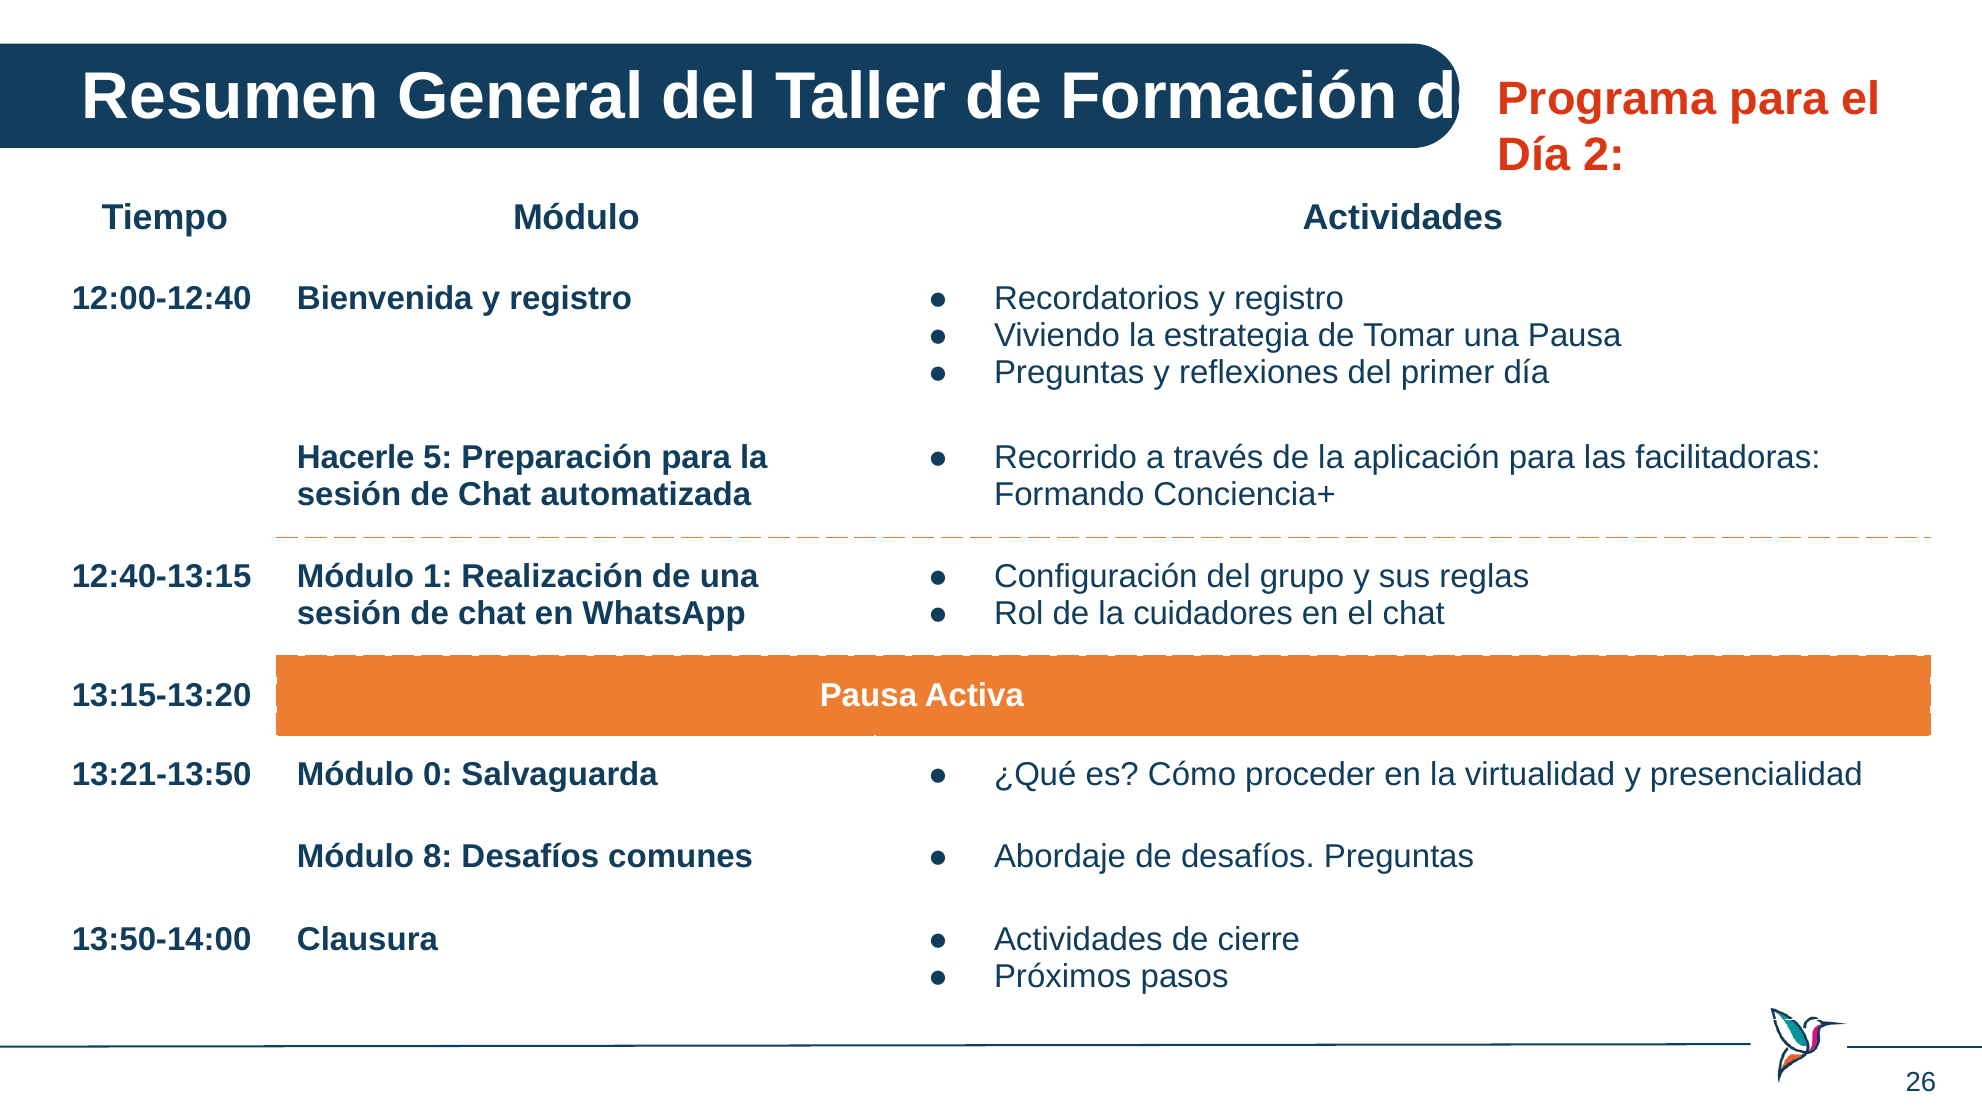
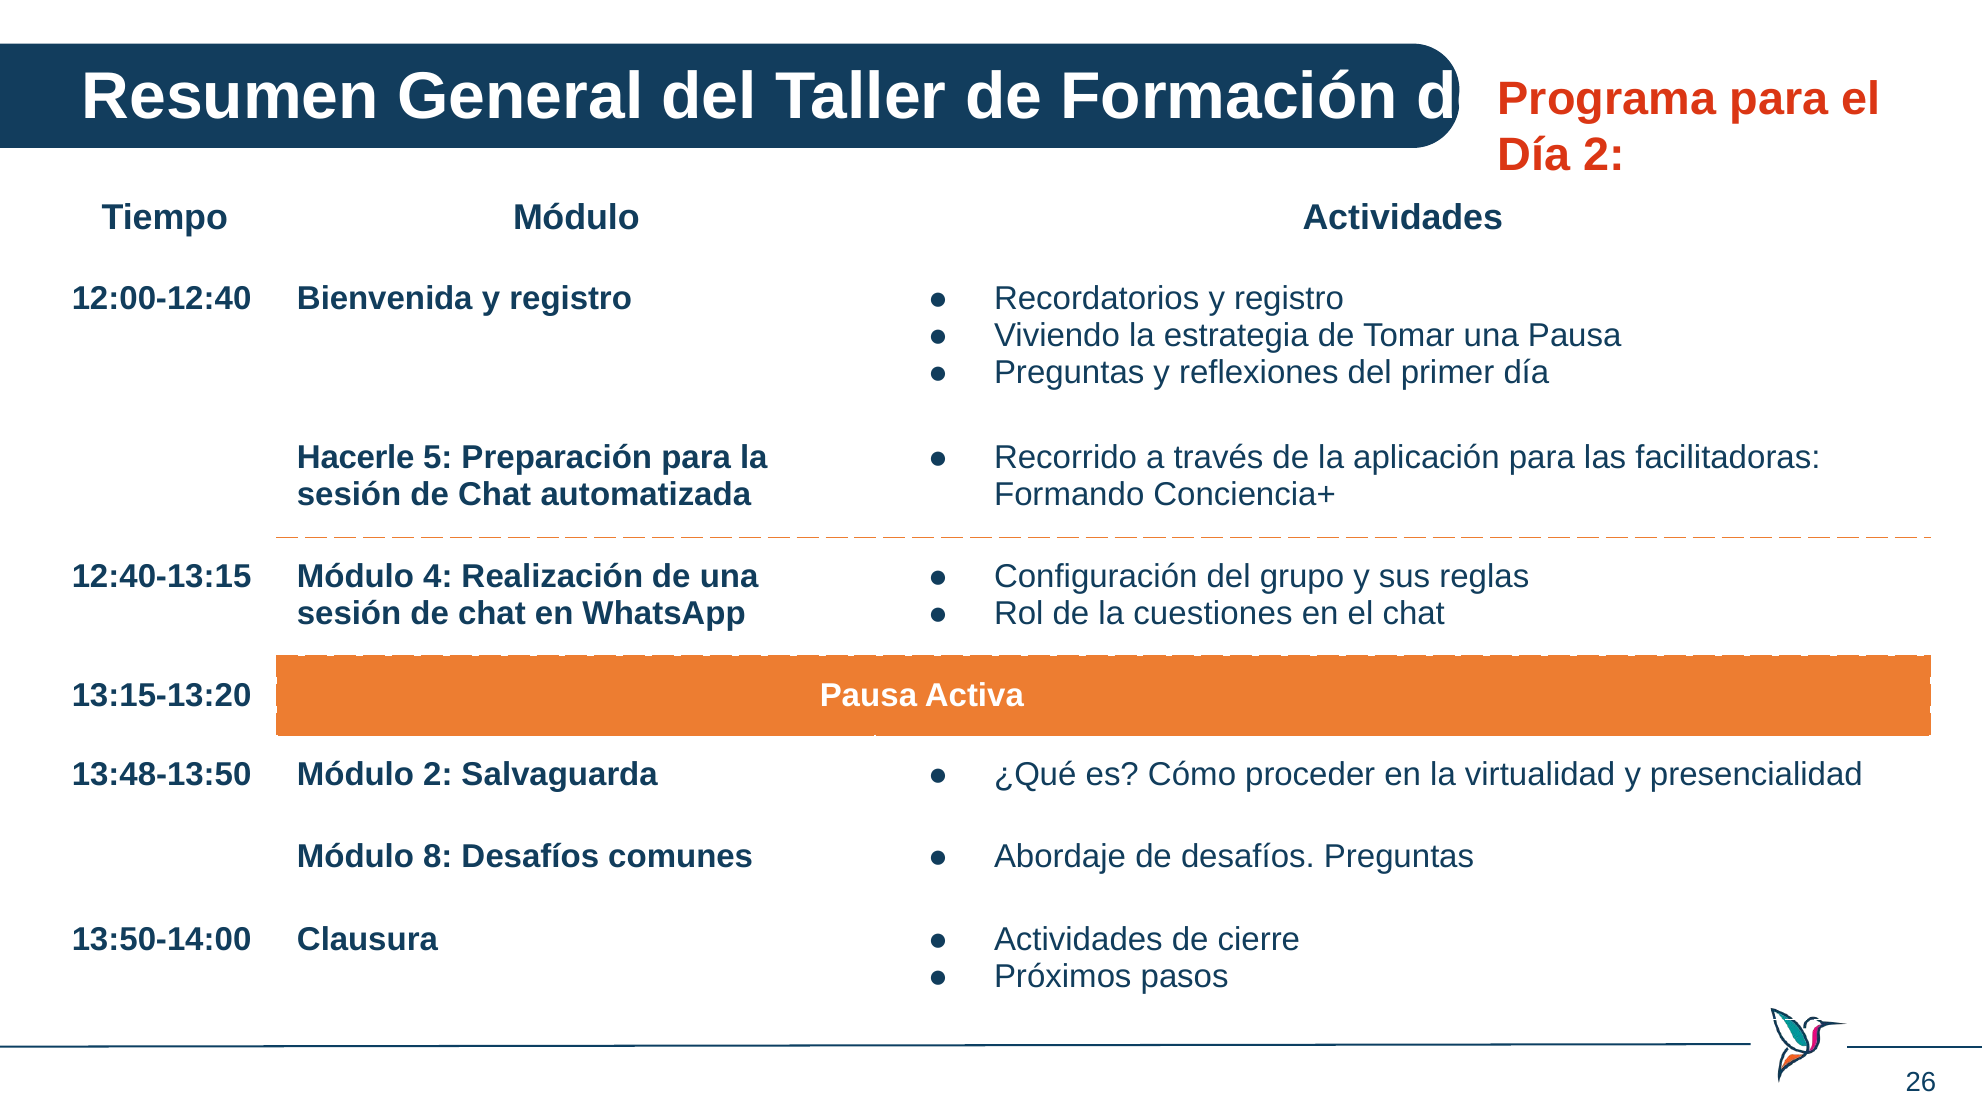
1: 1 -> 4
cuidadores: cuidadores -> cuestiones
13:21-13:50: 13:21-13:50 -> 13:48-13:50
Módulo 0: 0 -> 2
